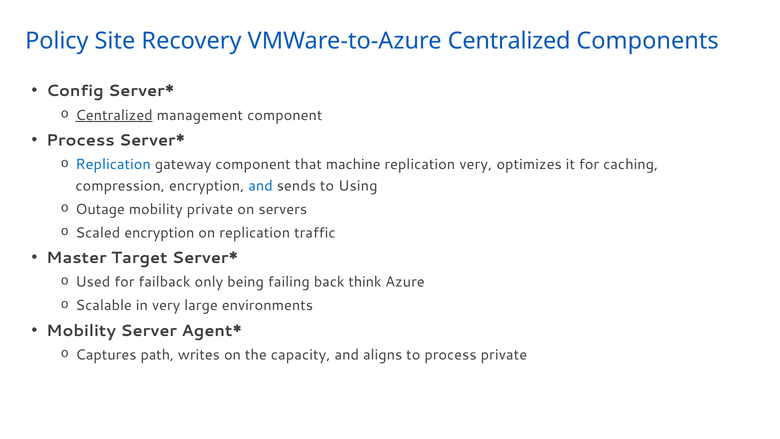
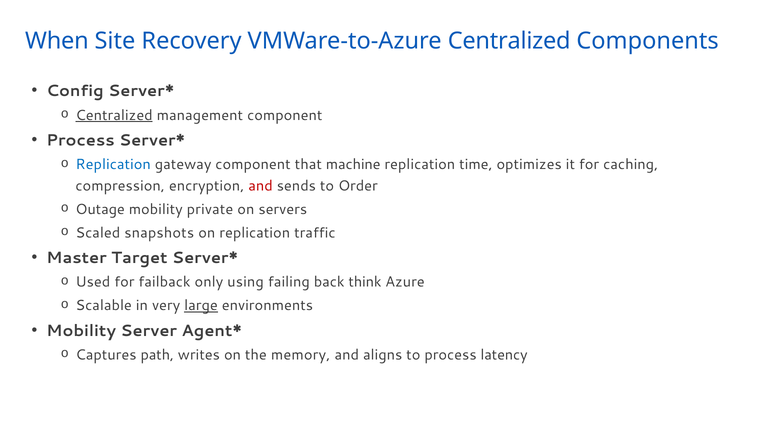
Policy: Policy -> When
replication very: very -> time
and at (261, 186) colour: blue -> red
Using: Using -> Order
Scaled encryption: encryption -> snapshots
being: being -> using
large underline: none -> present
capacity: capacity -> memory
process private: private -> latency
